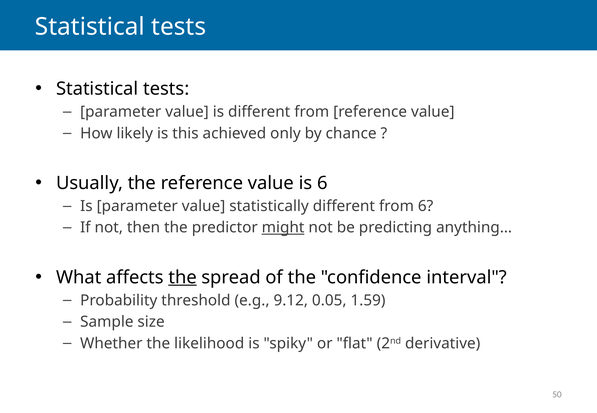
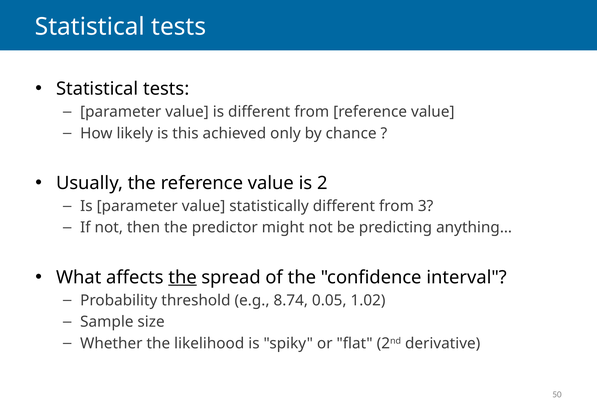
is 6: 6 -> 2
from 6: 6 -> 3
might underline: present -> none
9.12: 9.12 -> 8.74
1.59: 1.59 -> 1.02
